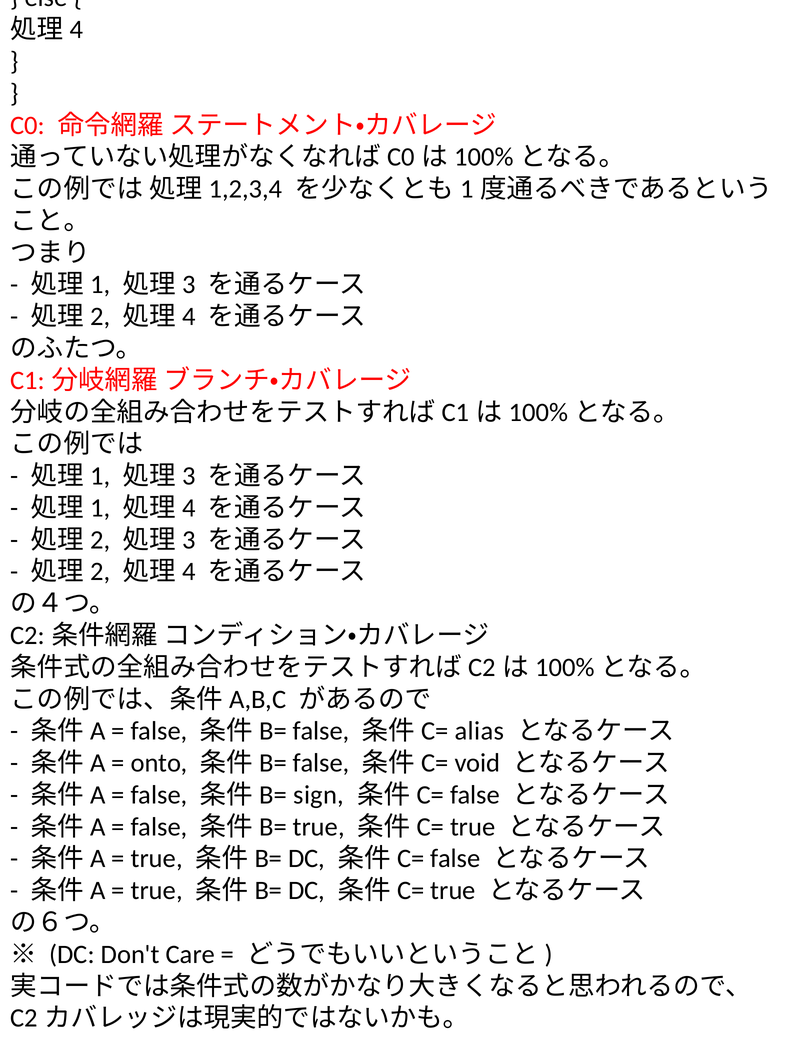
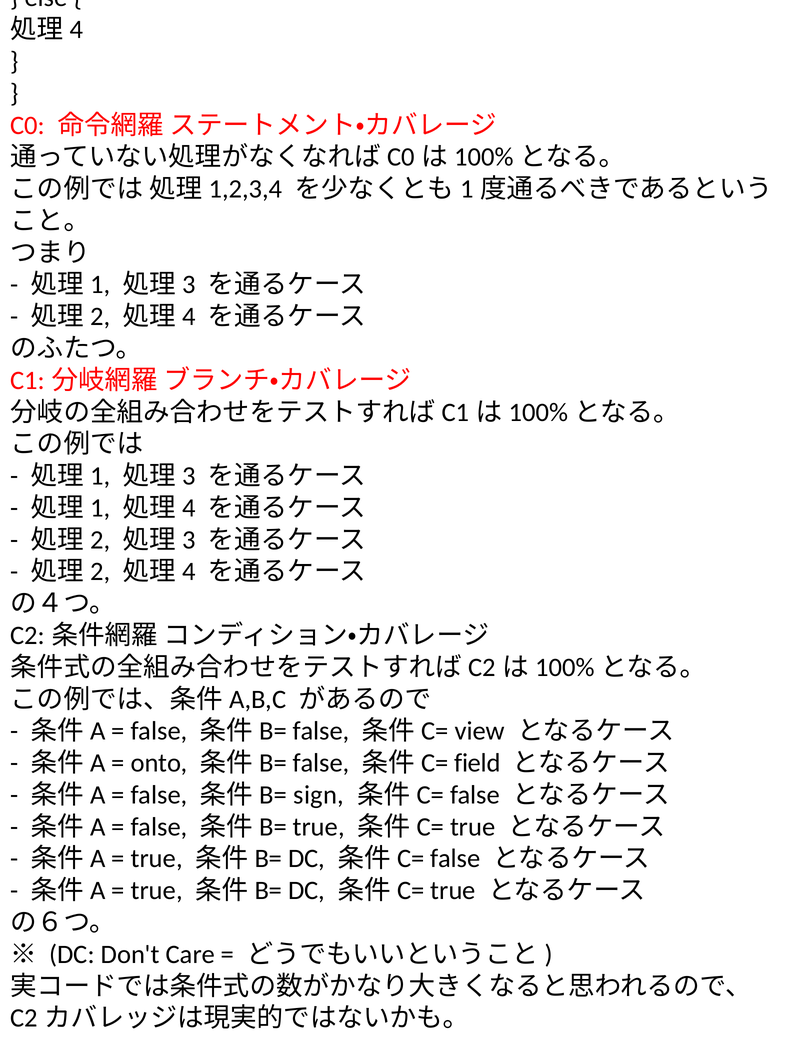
alias: alias -> view
void at (477, 763): void -> field
